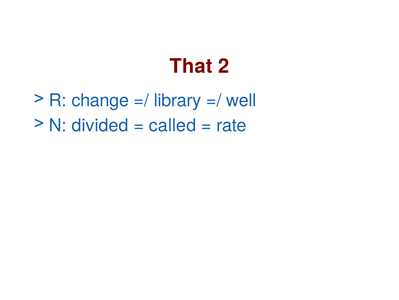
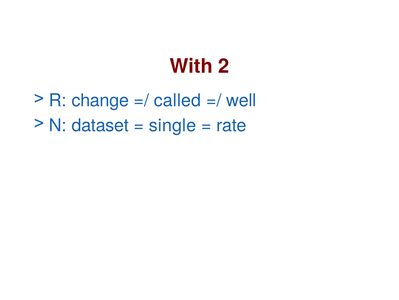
That: That -> With
library: library -> called
divided: divided -> dataset
called: called -> single
